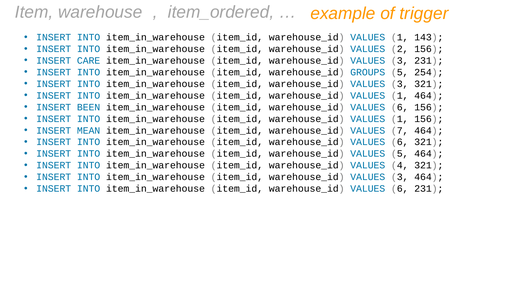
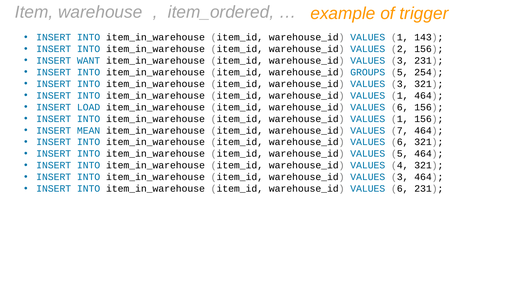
CARE: CARE -> WANT
BEEN: BEEN -> LOAD
